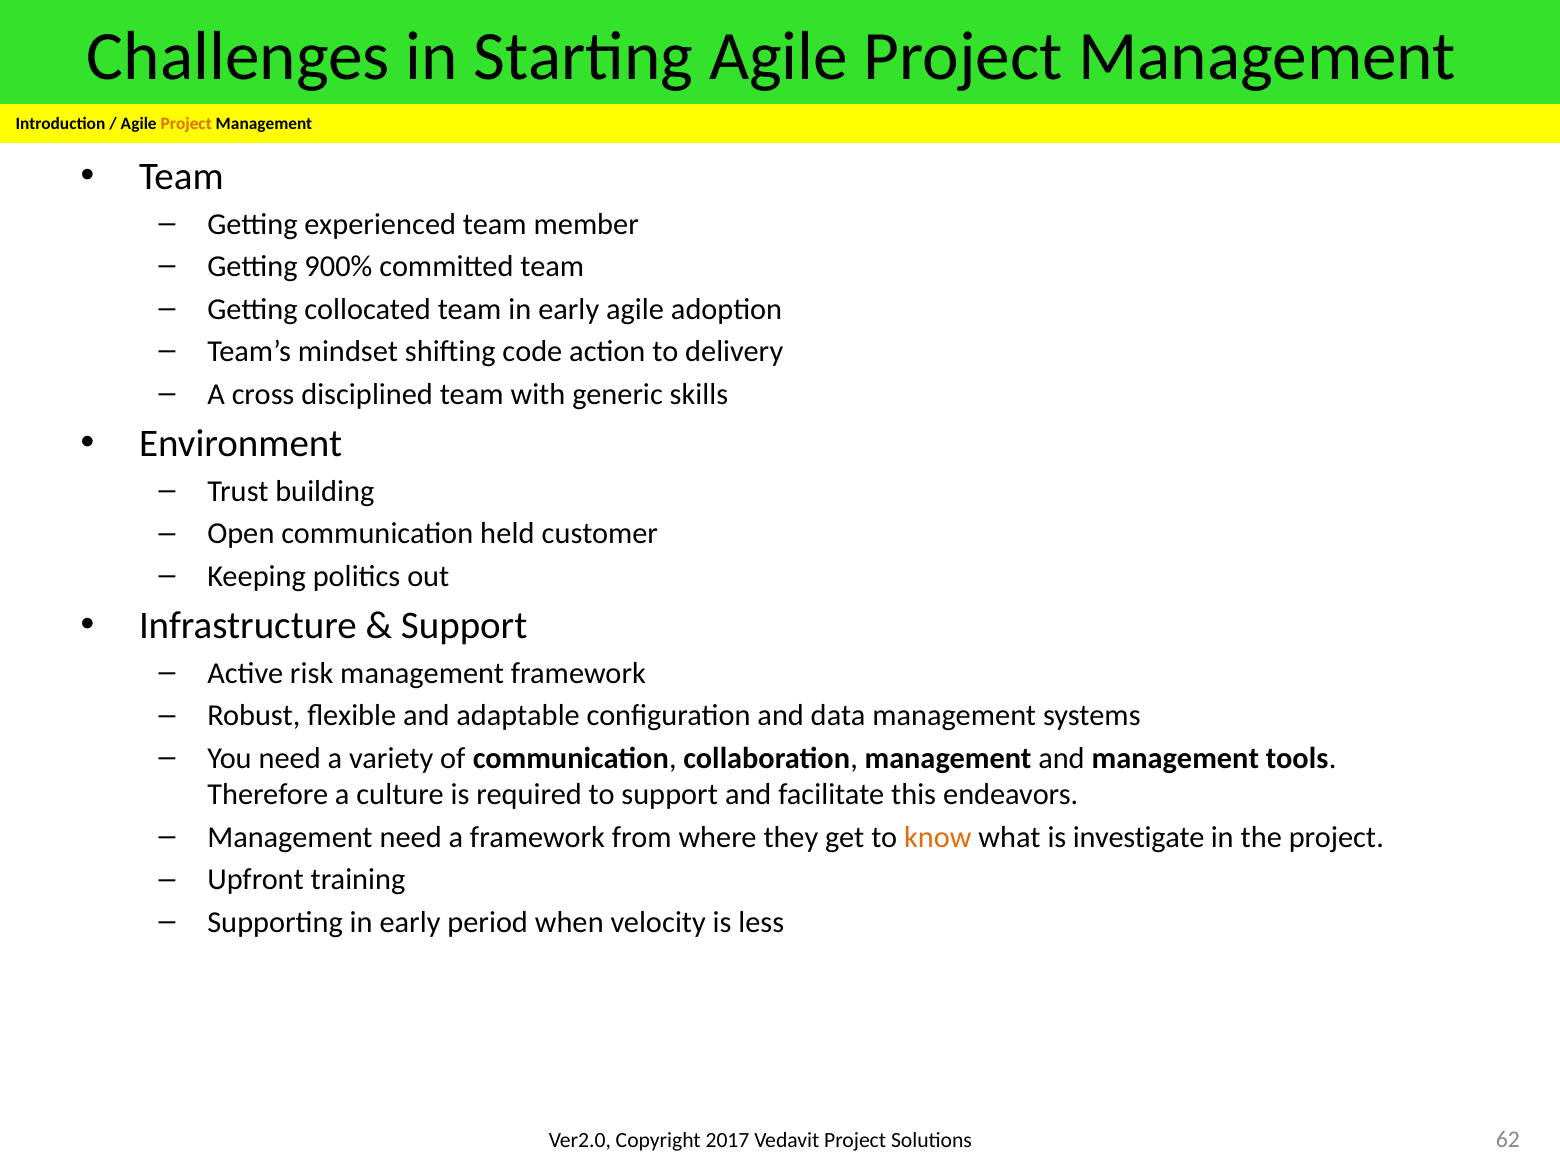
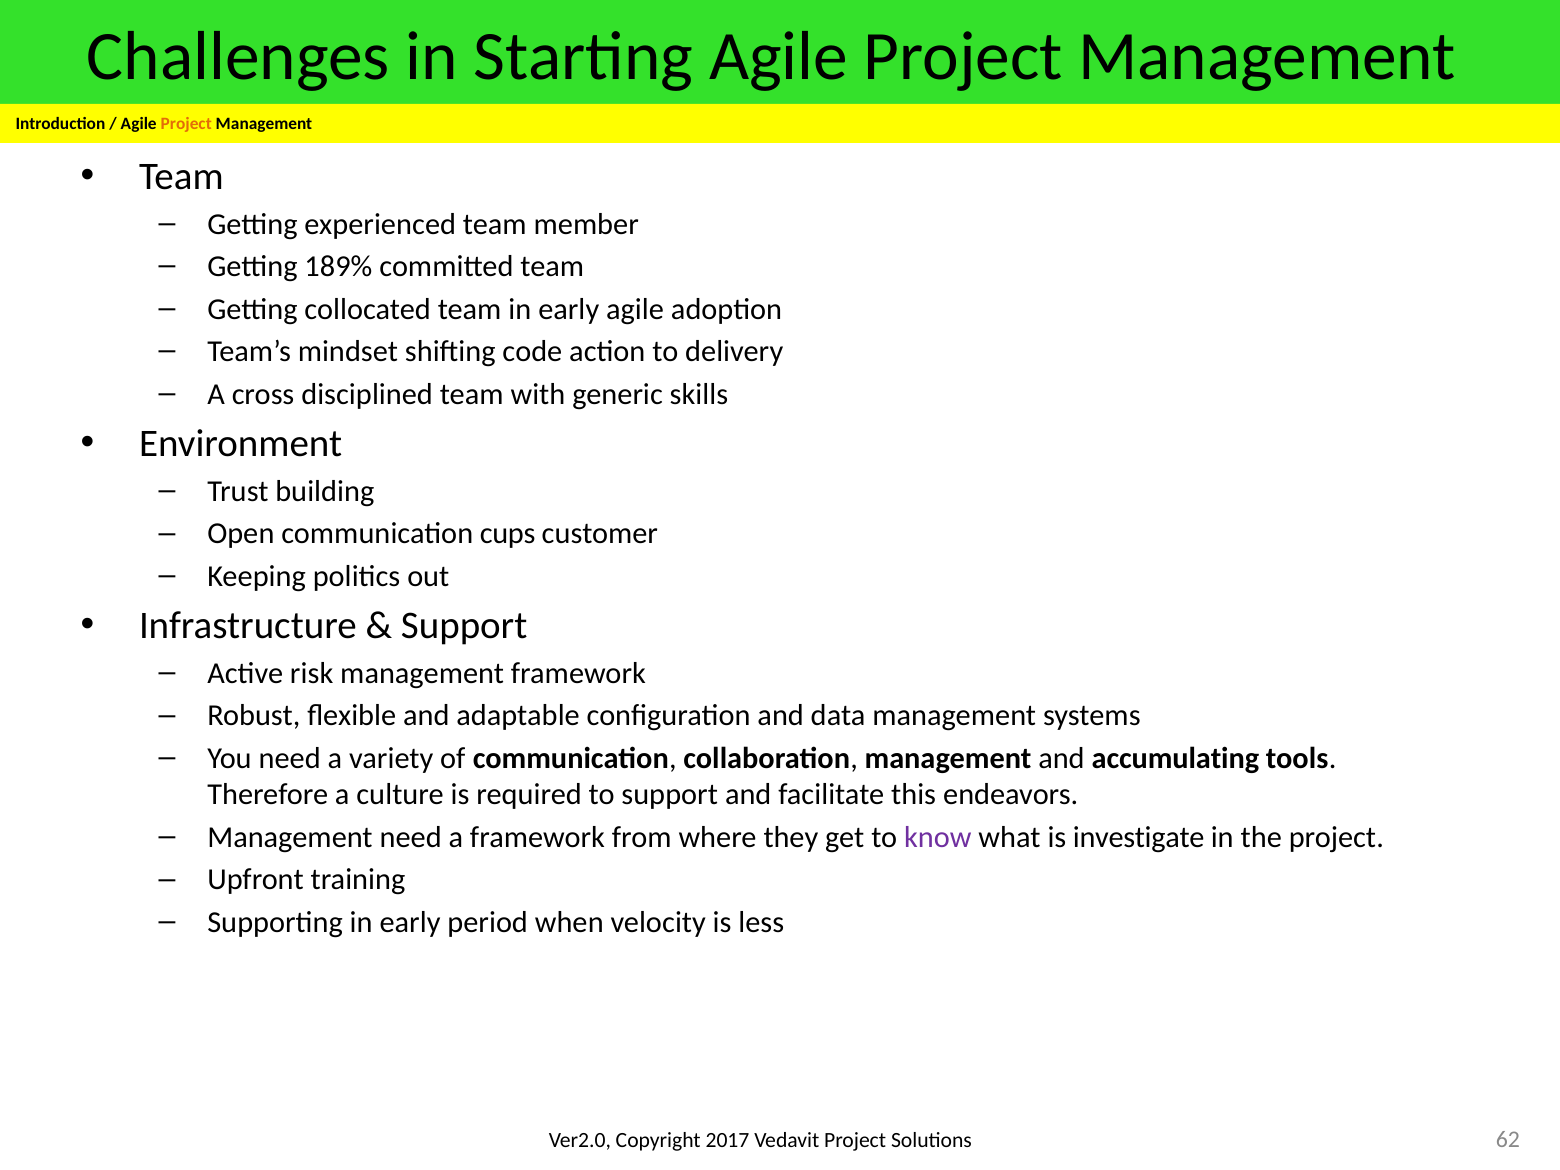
900%: 900% -> 189%
held: held -> cups
and management: management -> accumulating
know colour: orange -> purple
